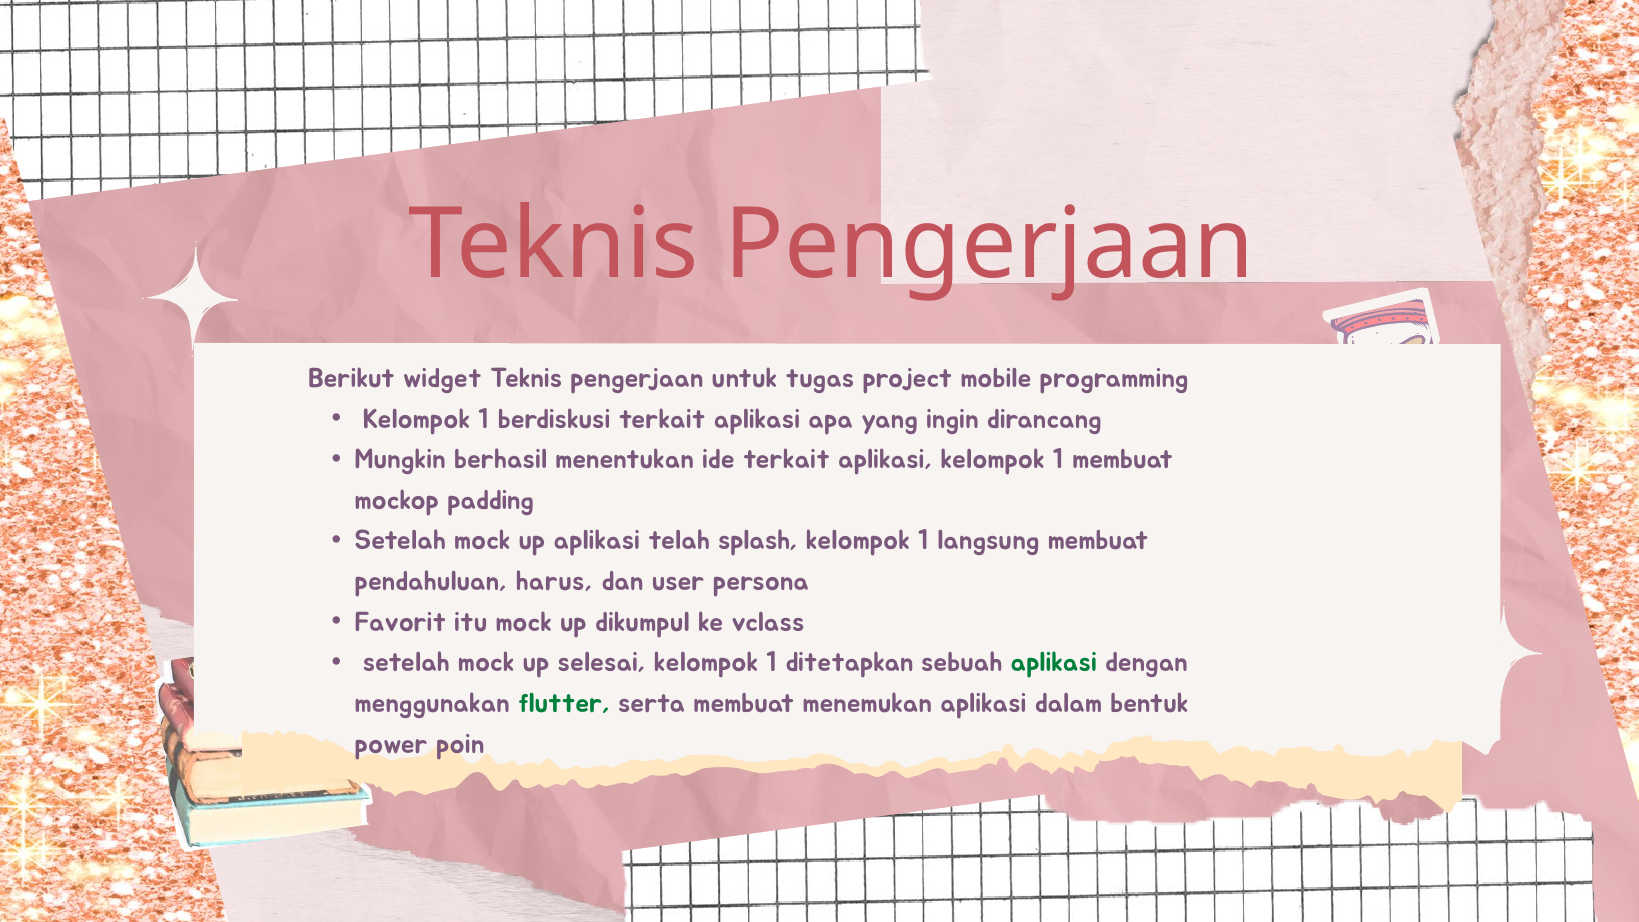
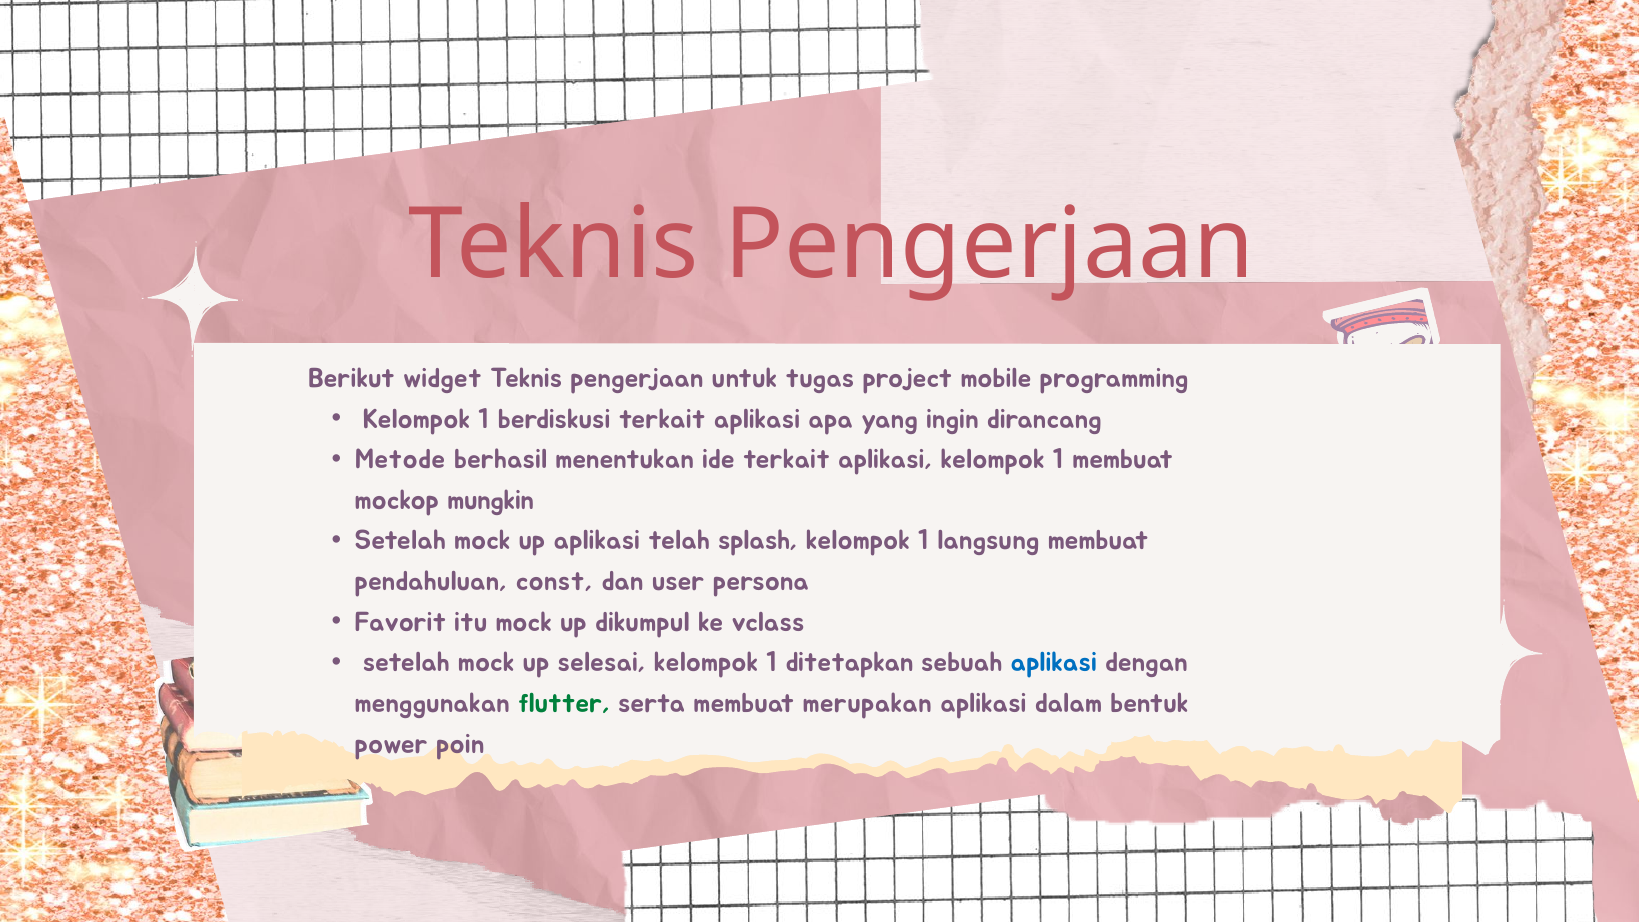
Mungkin: Mungkin -> Metode
padding: padding -> mungkin
harus: harus -> const
aplikasi at (1054, 663) colour: green -> blue
menemukan: menemukan -> merupakan
